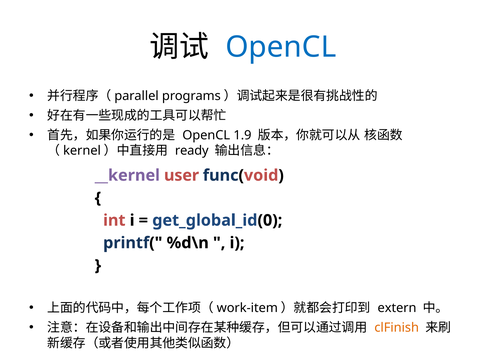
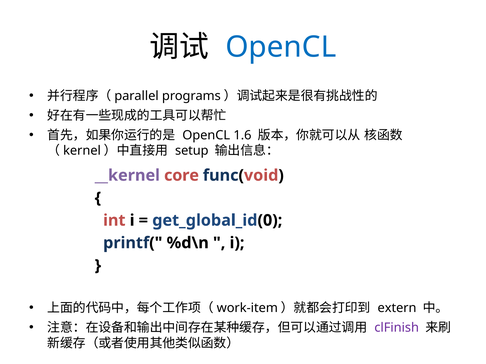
1.9: 1.9 -> 1.6
ready: ready -> setup
user: user -> core
clFinish colour: orange -> purple
